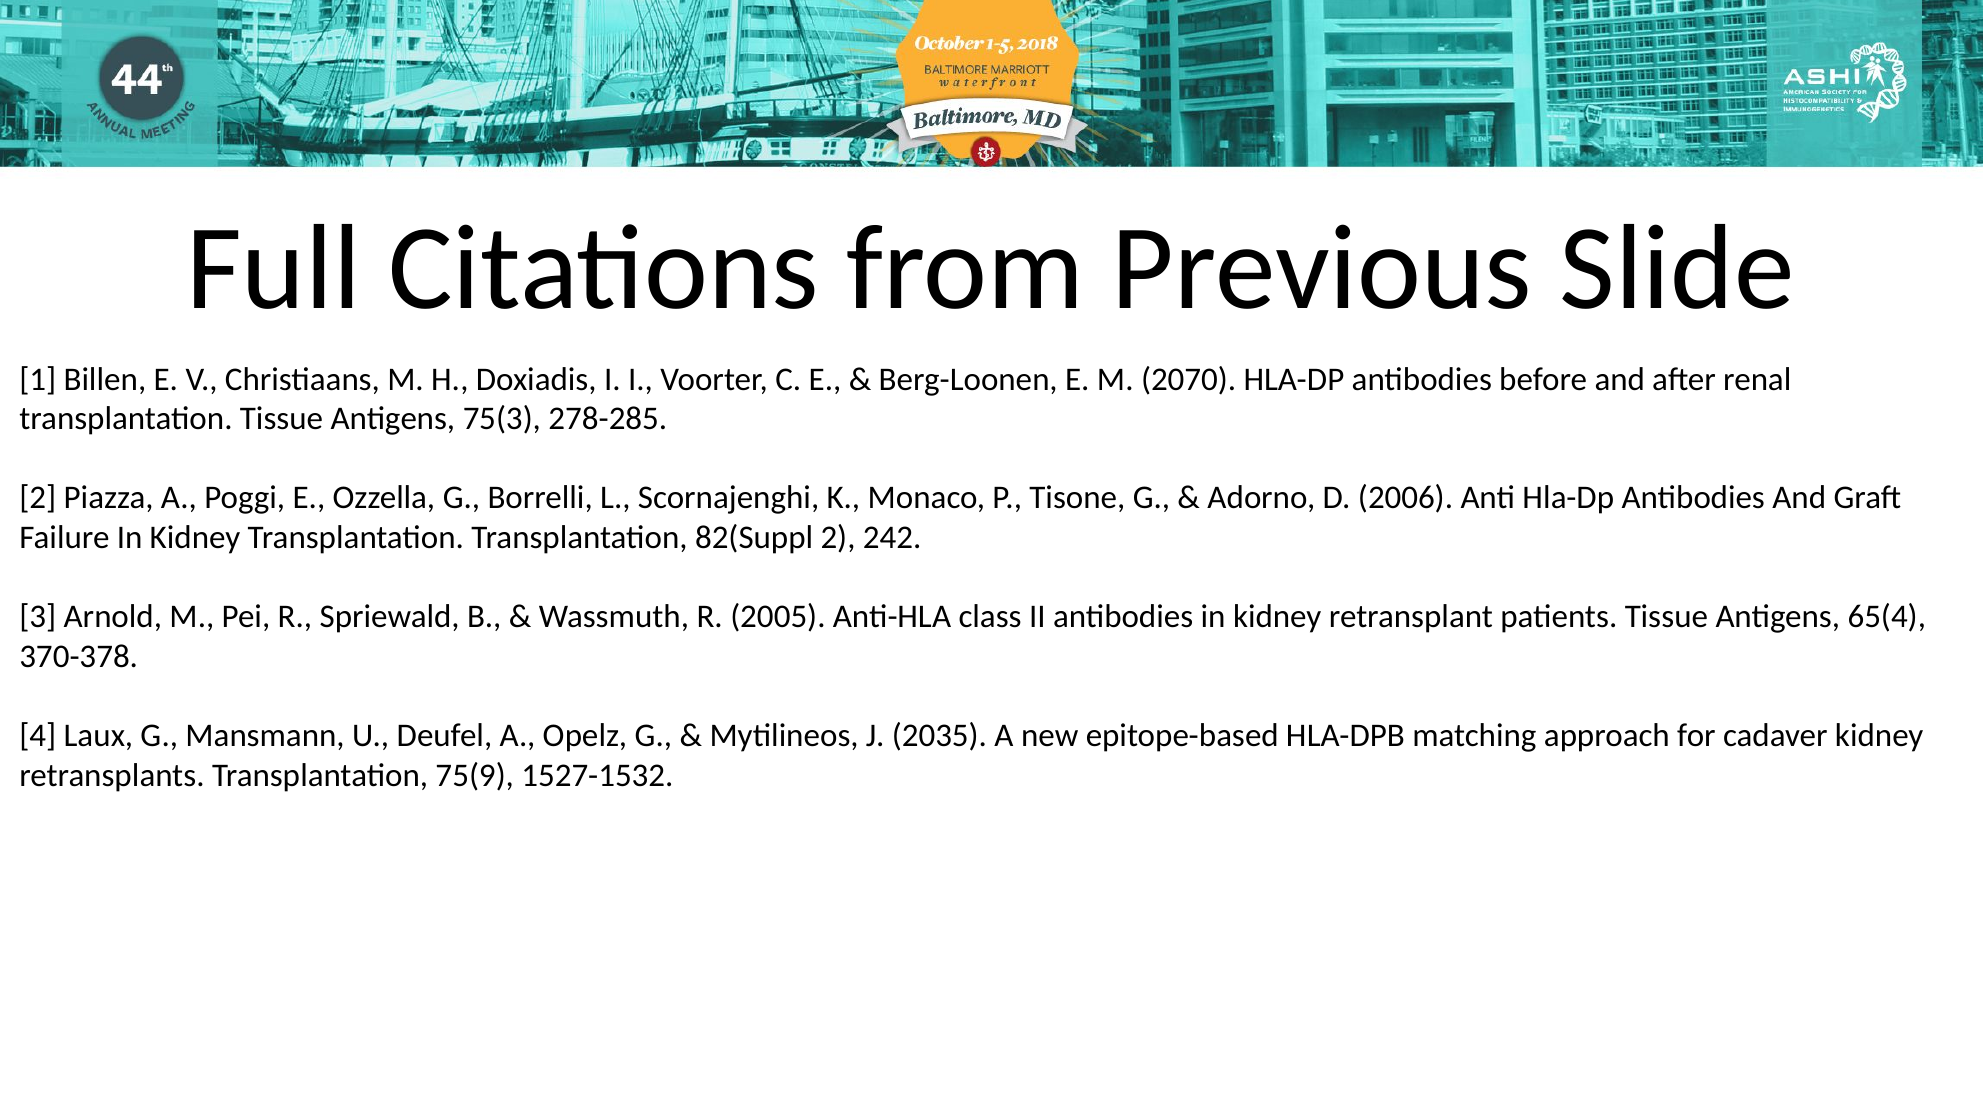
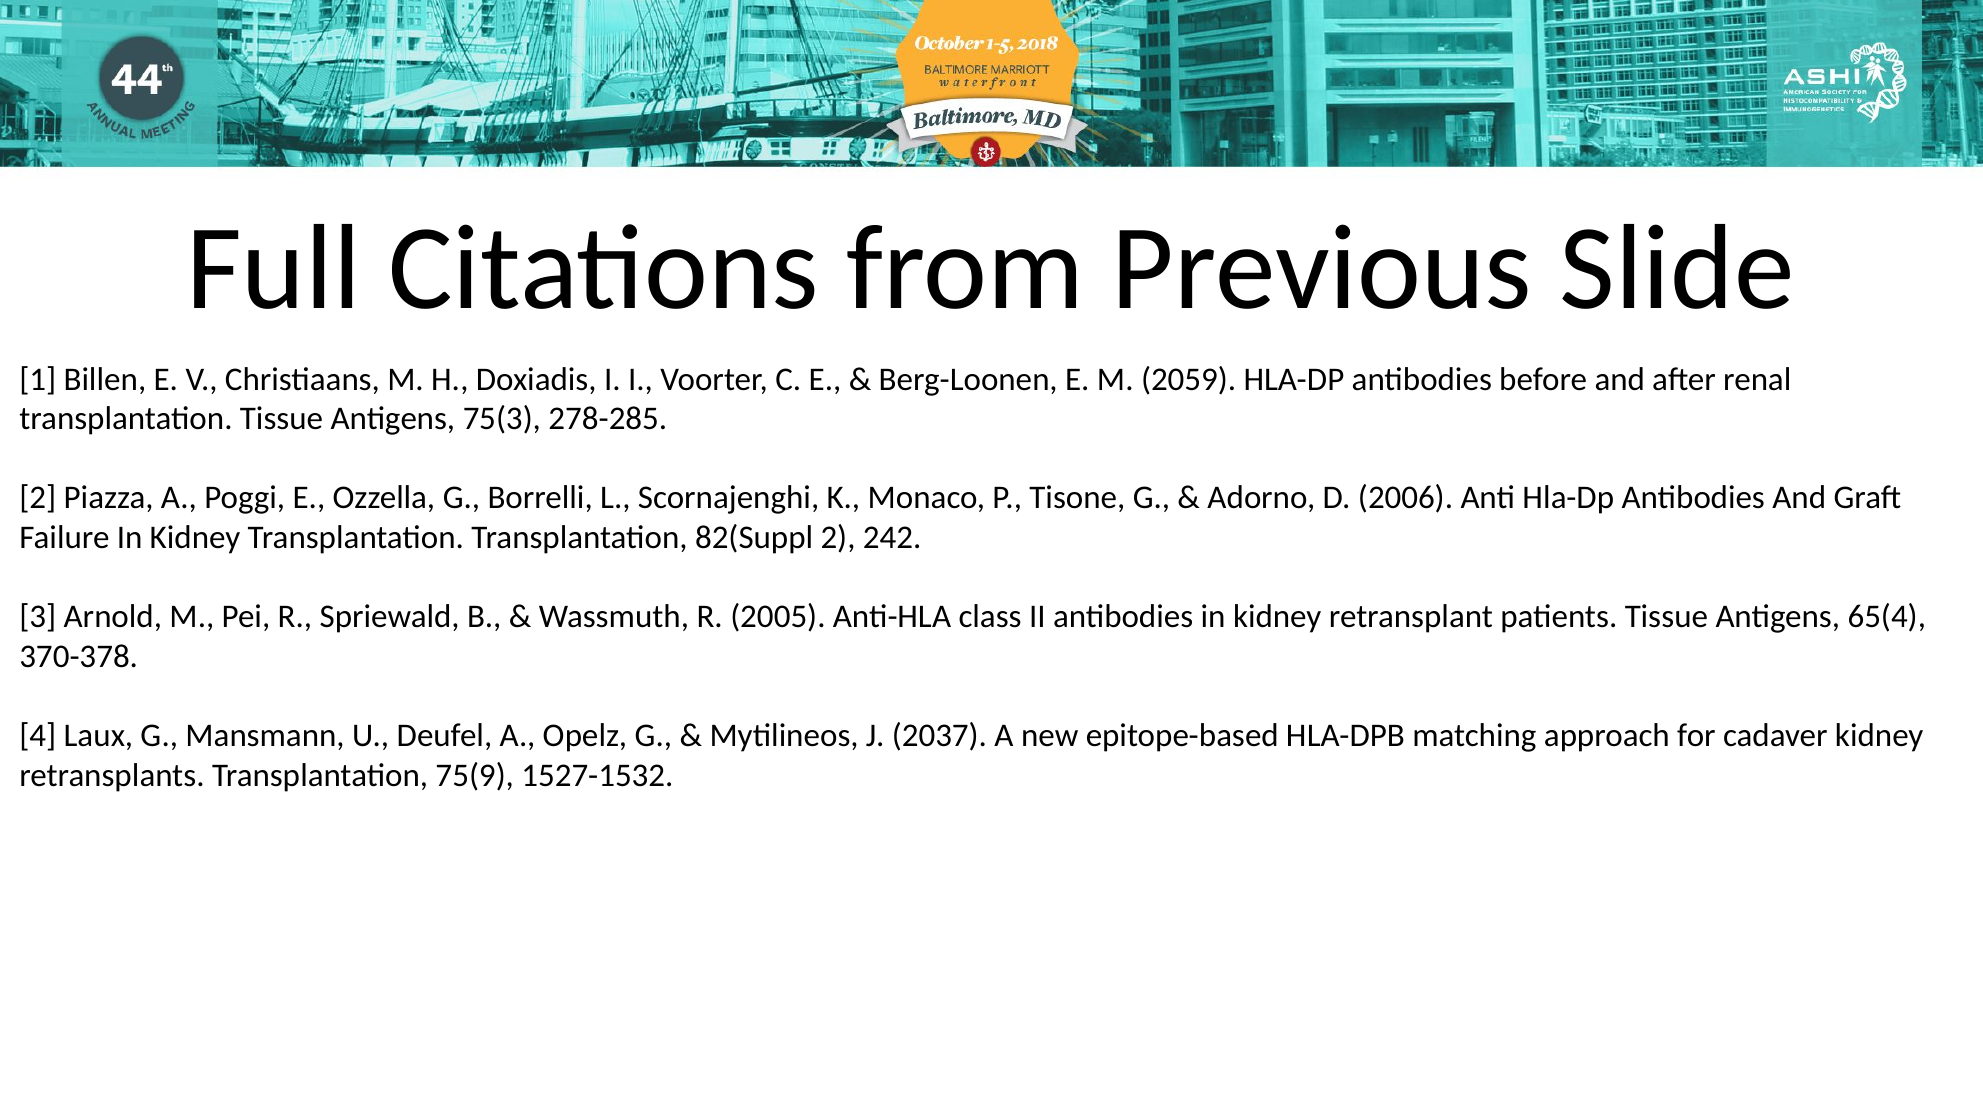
2070: 2070 -> 2059
2035: 2035 -> 2037
